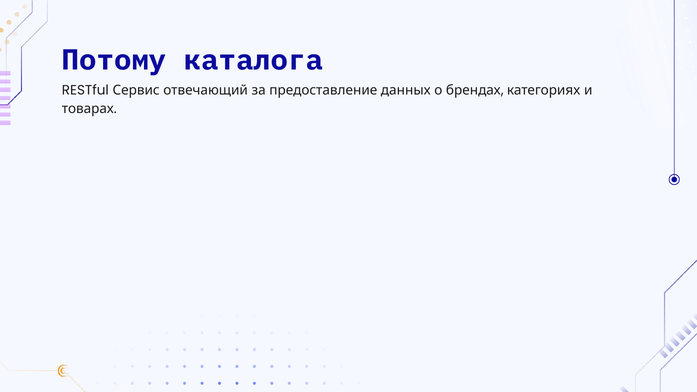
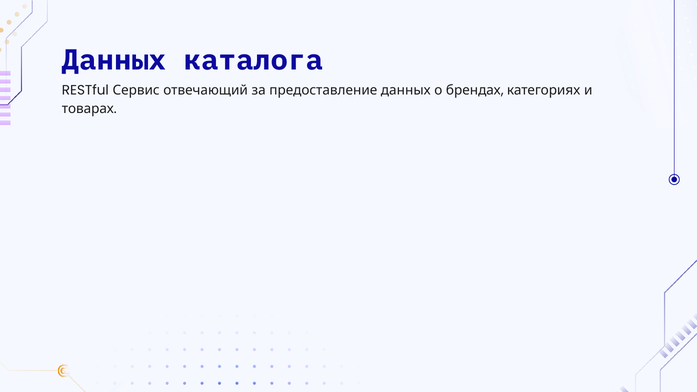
Потому at (114, 60): Потому -> Данных
